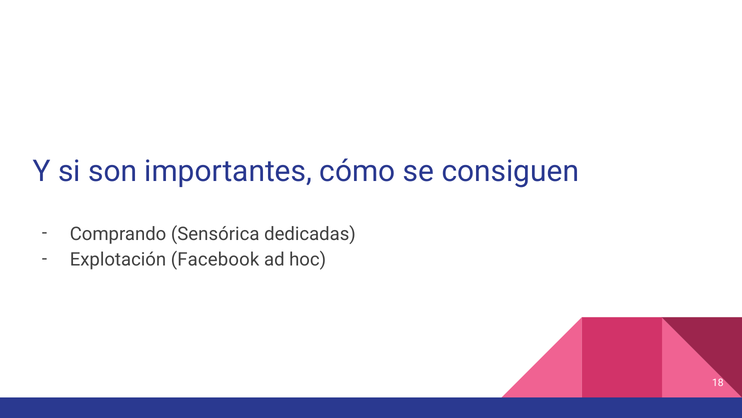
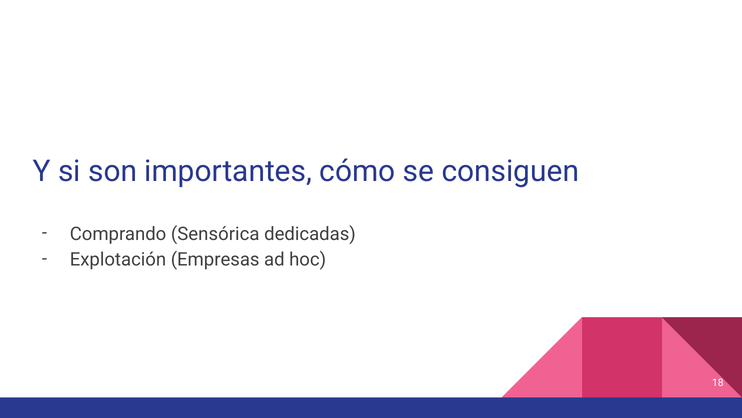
Facebook: Facebook -> Empresas
